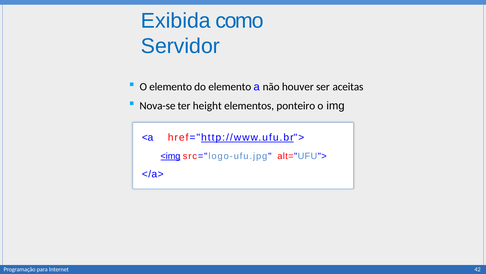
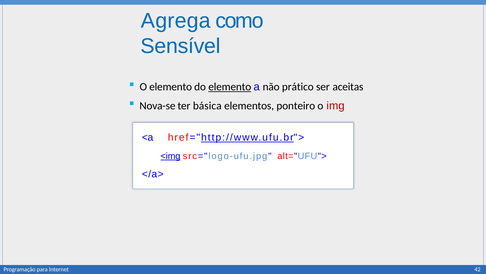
Exibida: Exibida -> Agrega
Servidor: Servidor -> Sensível
elemento at (230, 87) underline: none -> present
houver: houver -> prático
height: height -> básica
img colour: black -> red
